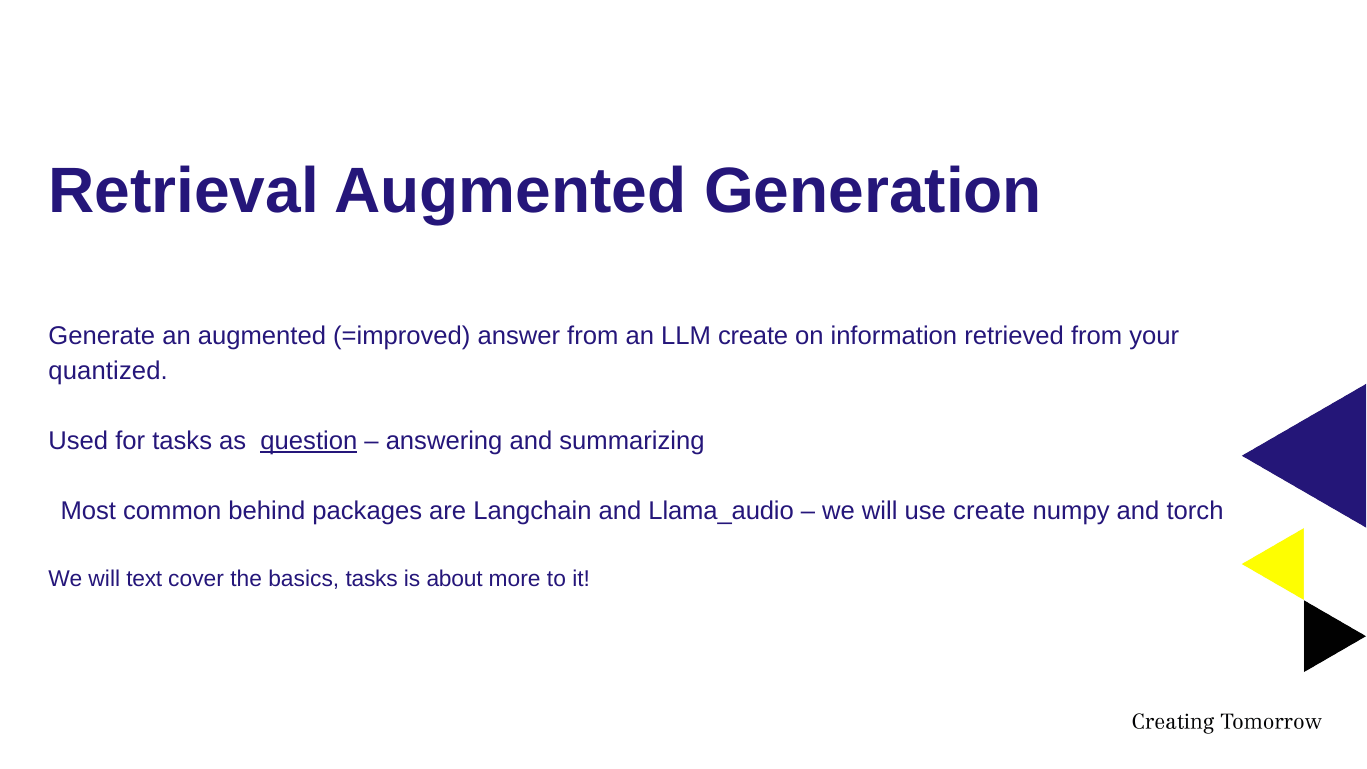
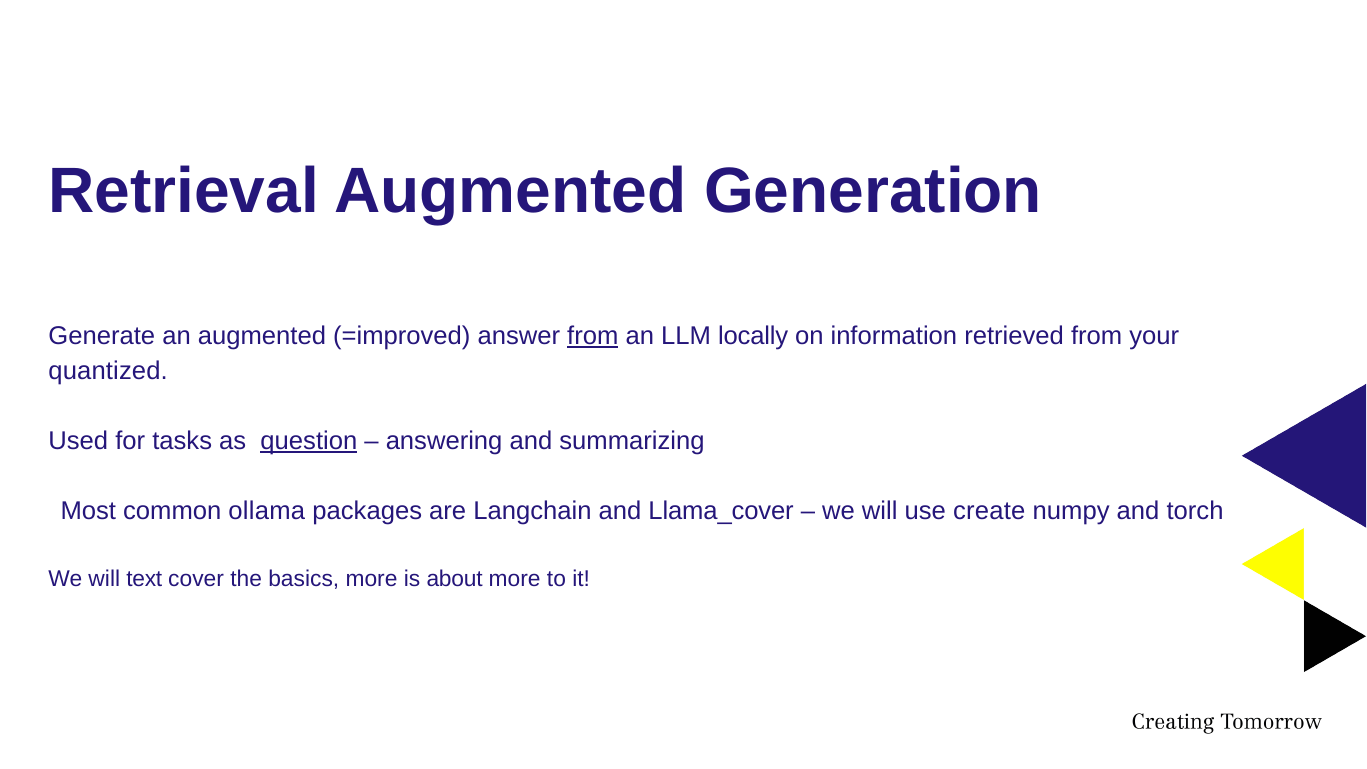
from at (593, 336) underline: none -> present
LLM create: create -> locally
behind: behind -> ollama
Llama_audio: Llama_audio -> Llama_cover
basics tasks: tasks -> more
